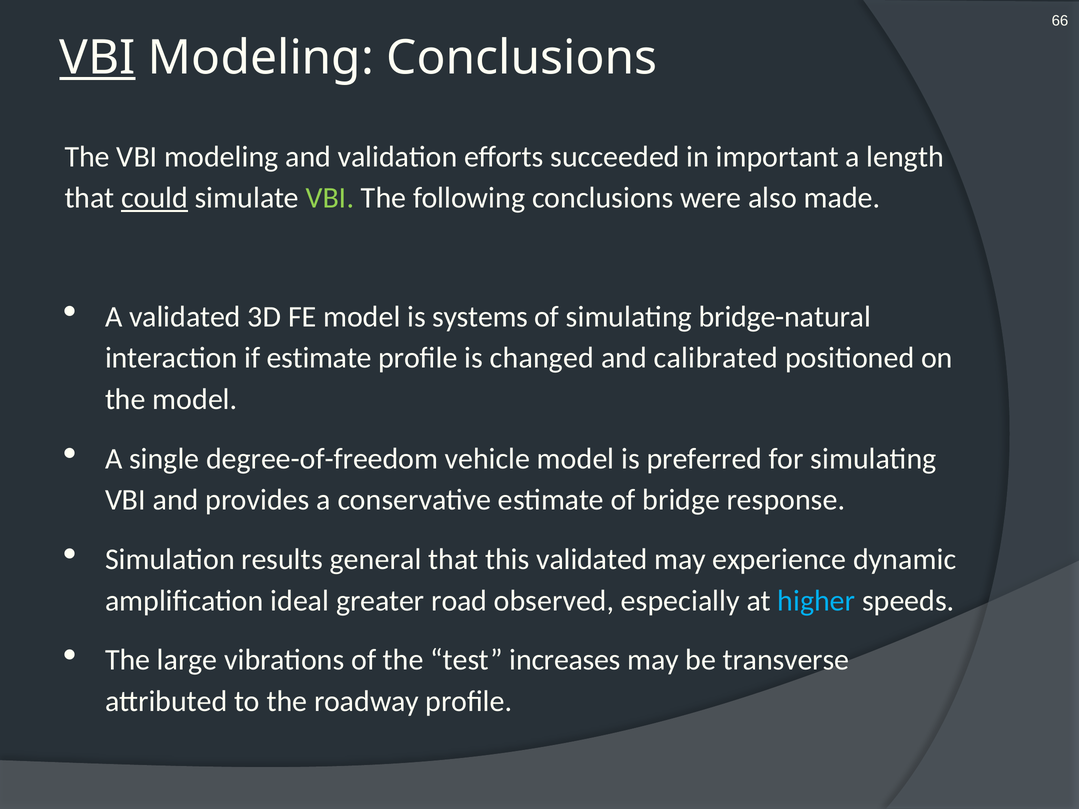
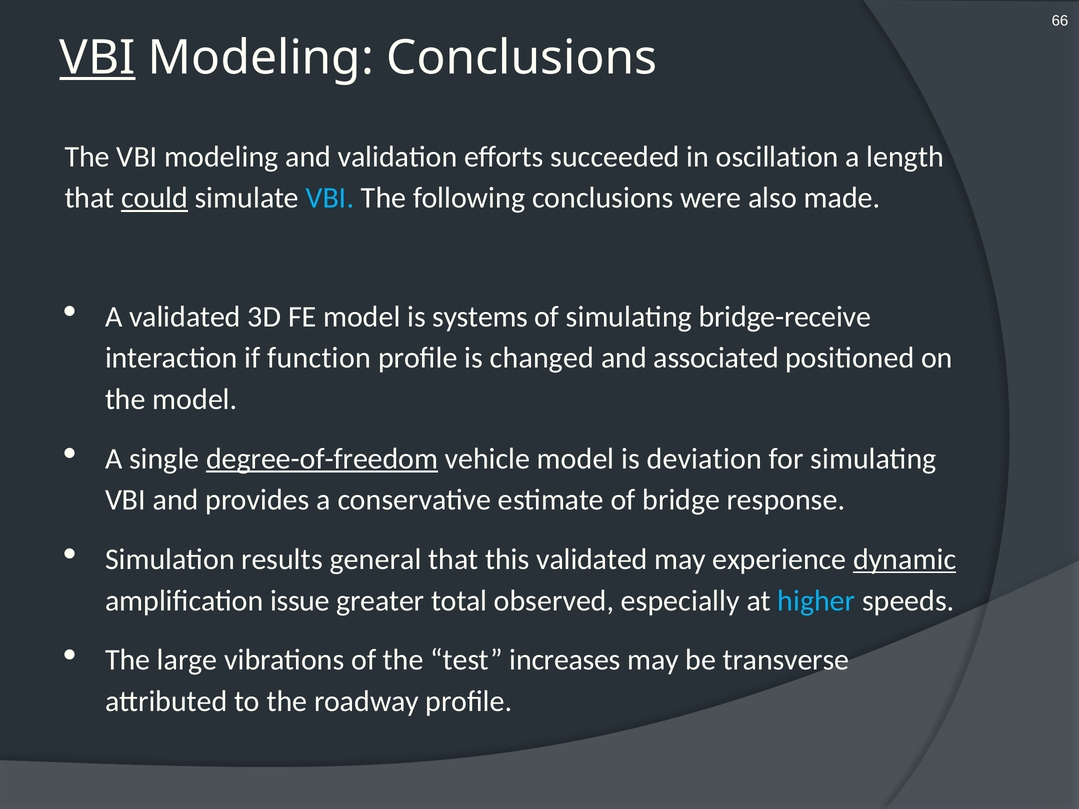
important: important -> oscillation
VBI at (330, 198) colour: light green -> light blue
bridge-natural: bridge-natural -> bridge-receive
if estimate: estimate -> function
calibrated: calibrated -> associated
degree-of-freedom underline: none -> present
preferred: preferred -> deviation
dynamic underline: none -> present
ideal: ideal -> issue
road: road -> total
